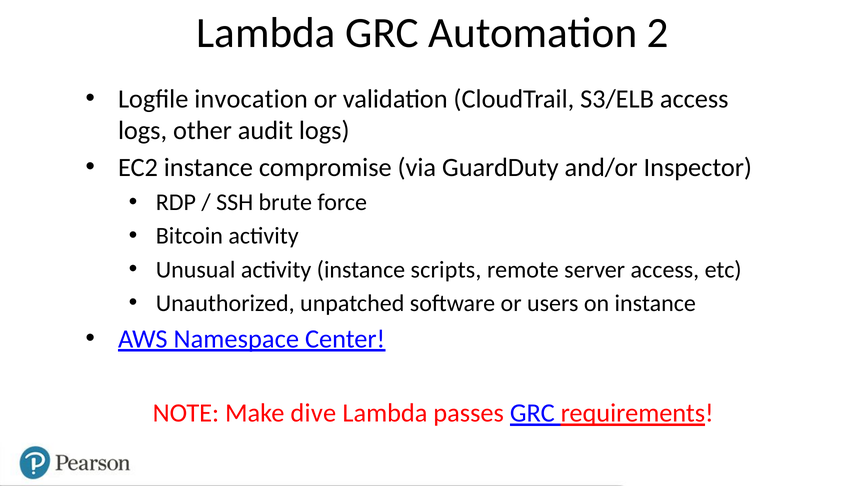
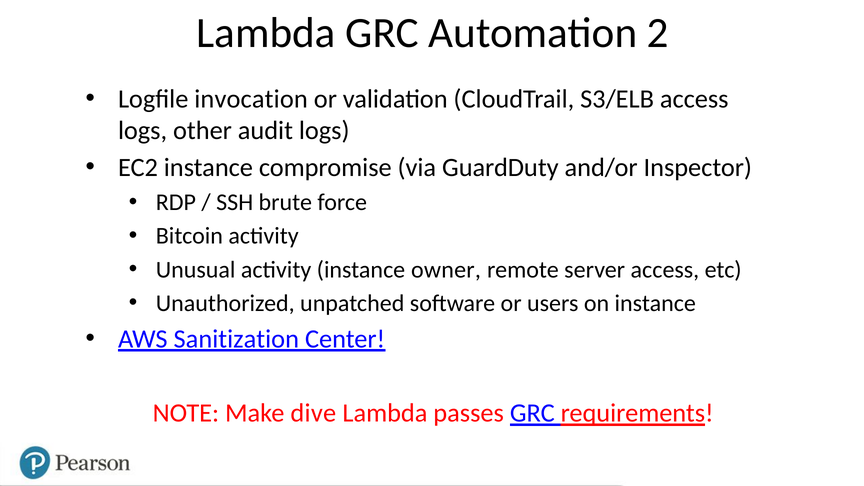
scripts: scripts -> owner
Namespace: Namespace -> Sanitization
